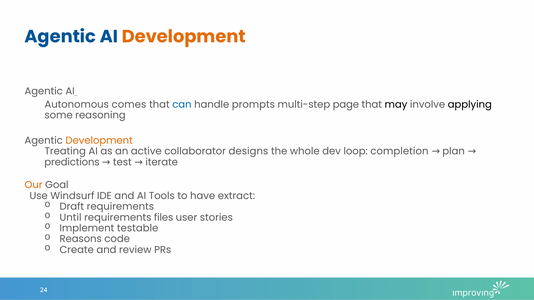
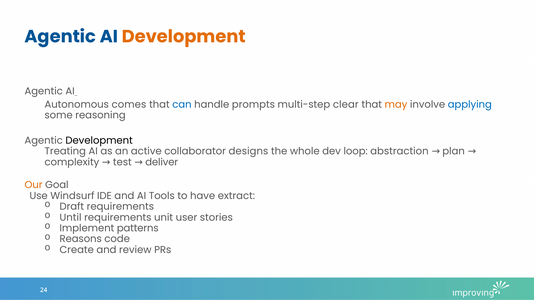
page: page -> clear
may colour: black -> orange
applying colour: black -> blue
Development at (99, 141) colour: orange -> black
completion: completion -> abstraction
predictions: predictions -> complexity
iterate: iterate -> deliver
files: files -> unit
testable: testable -> patterns
